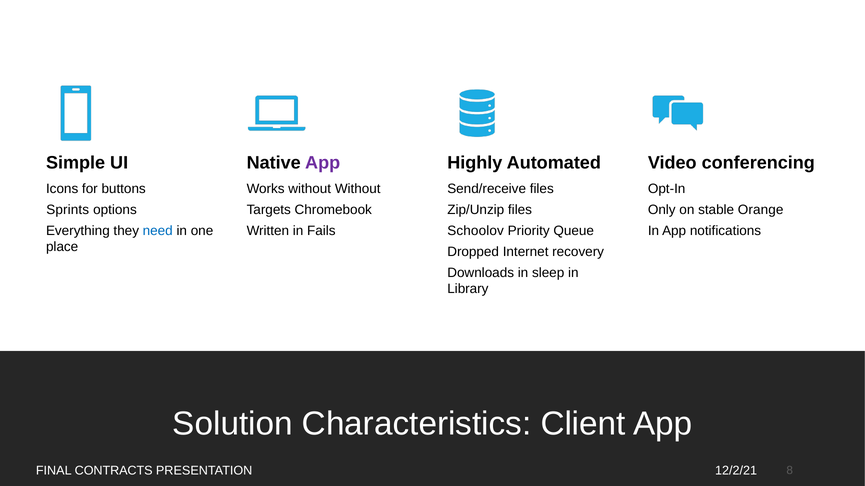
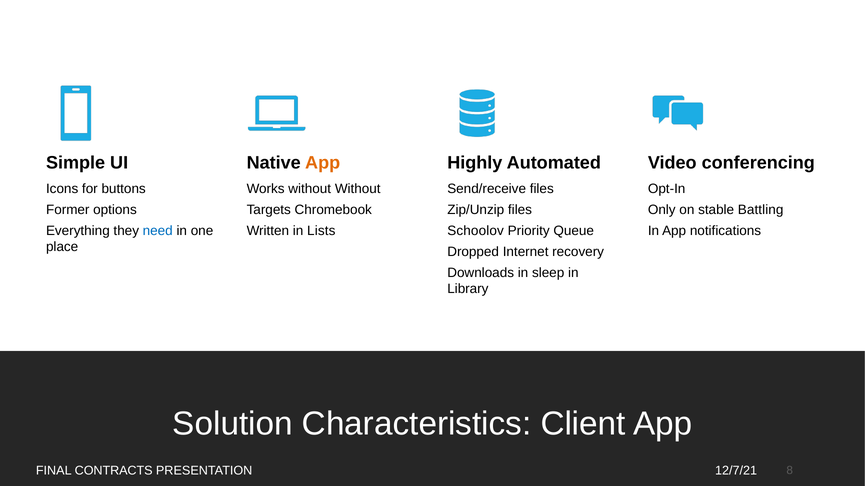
App at (323, 163) colour: purple -> orange
Sprints: Sprints -> Former
Orange: Orange -> Battling
Fails: Fails -> Lists
12/2/21: 12/2/21 -> 12/7/21
